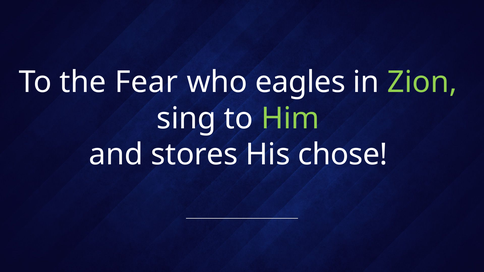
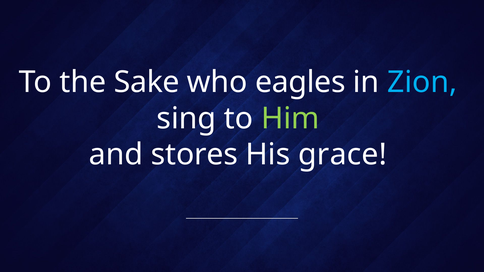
Fear: Fear -> Sake
Zion colour: light green -> light blue
chose: chose -> grace
